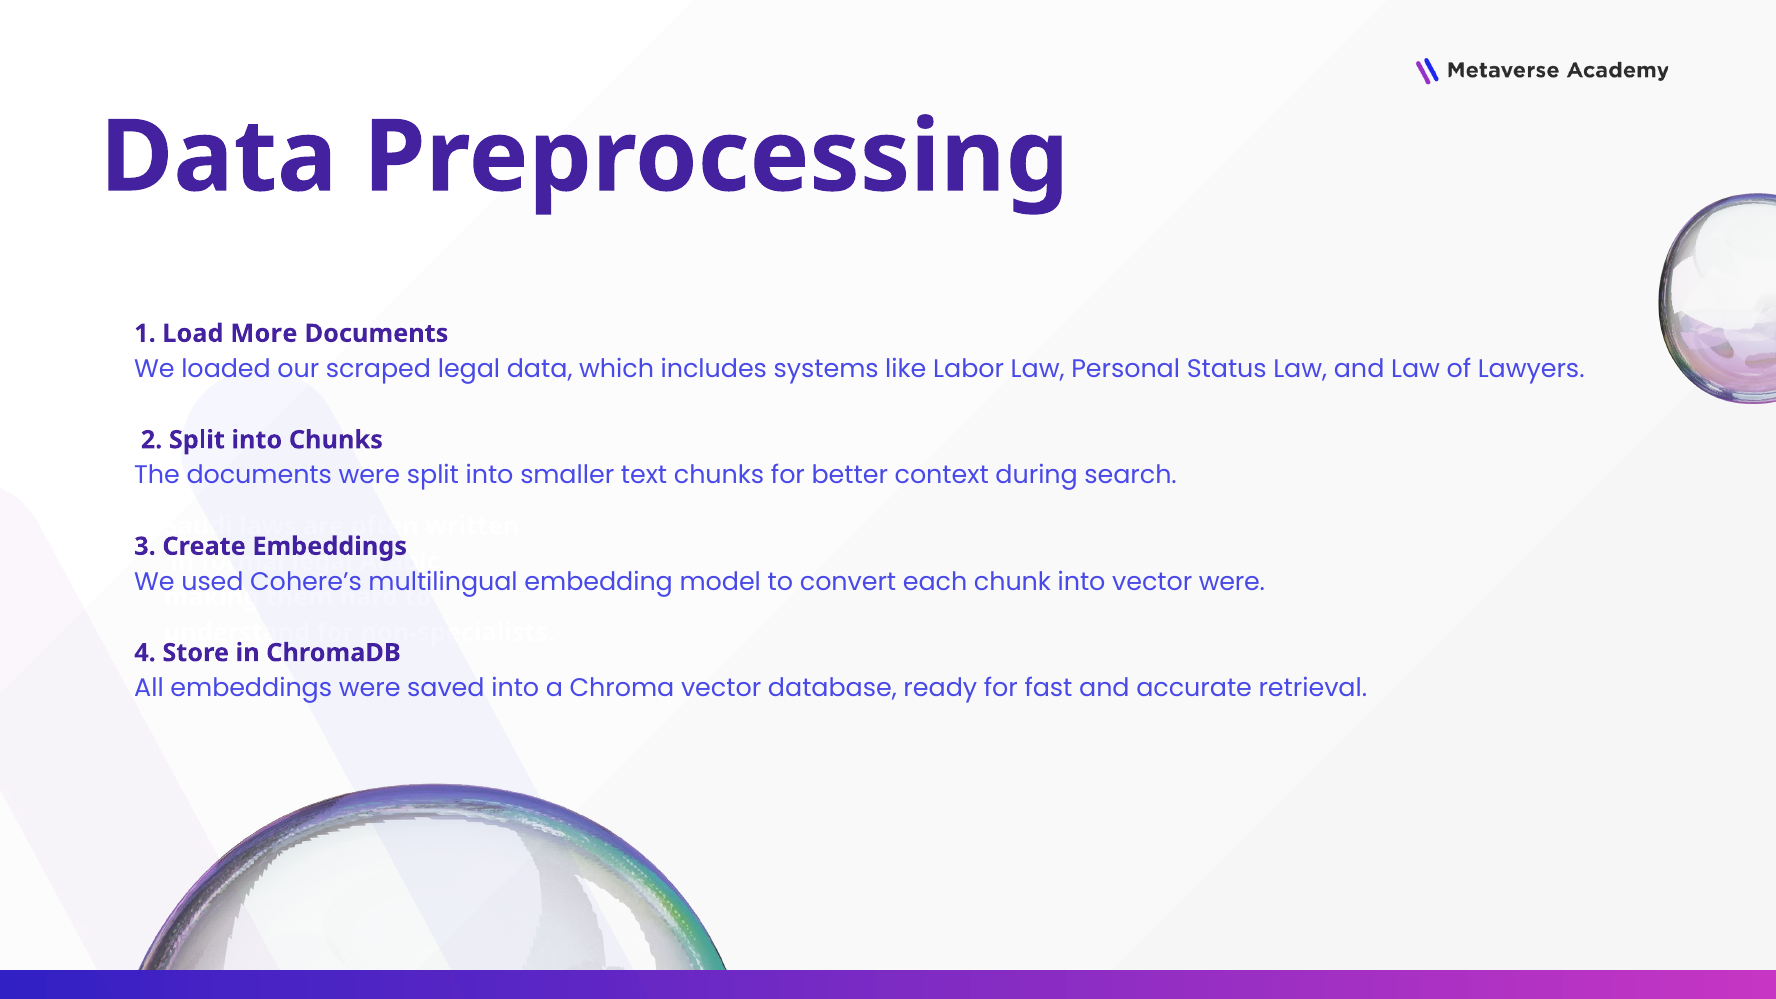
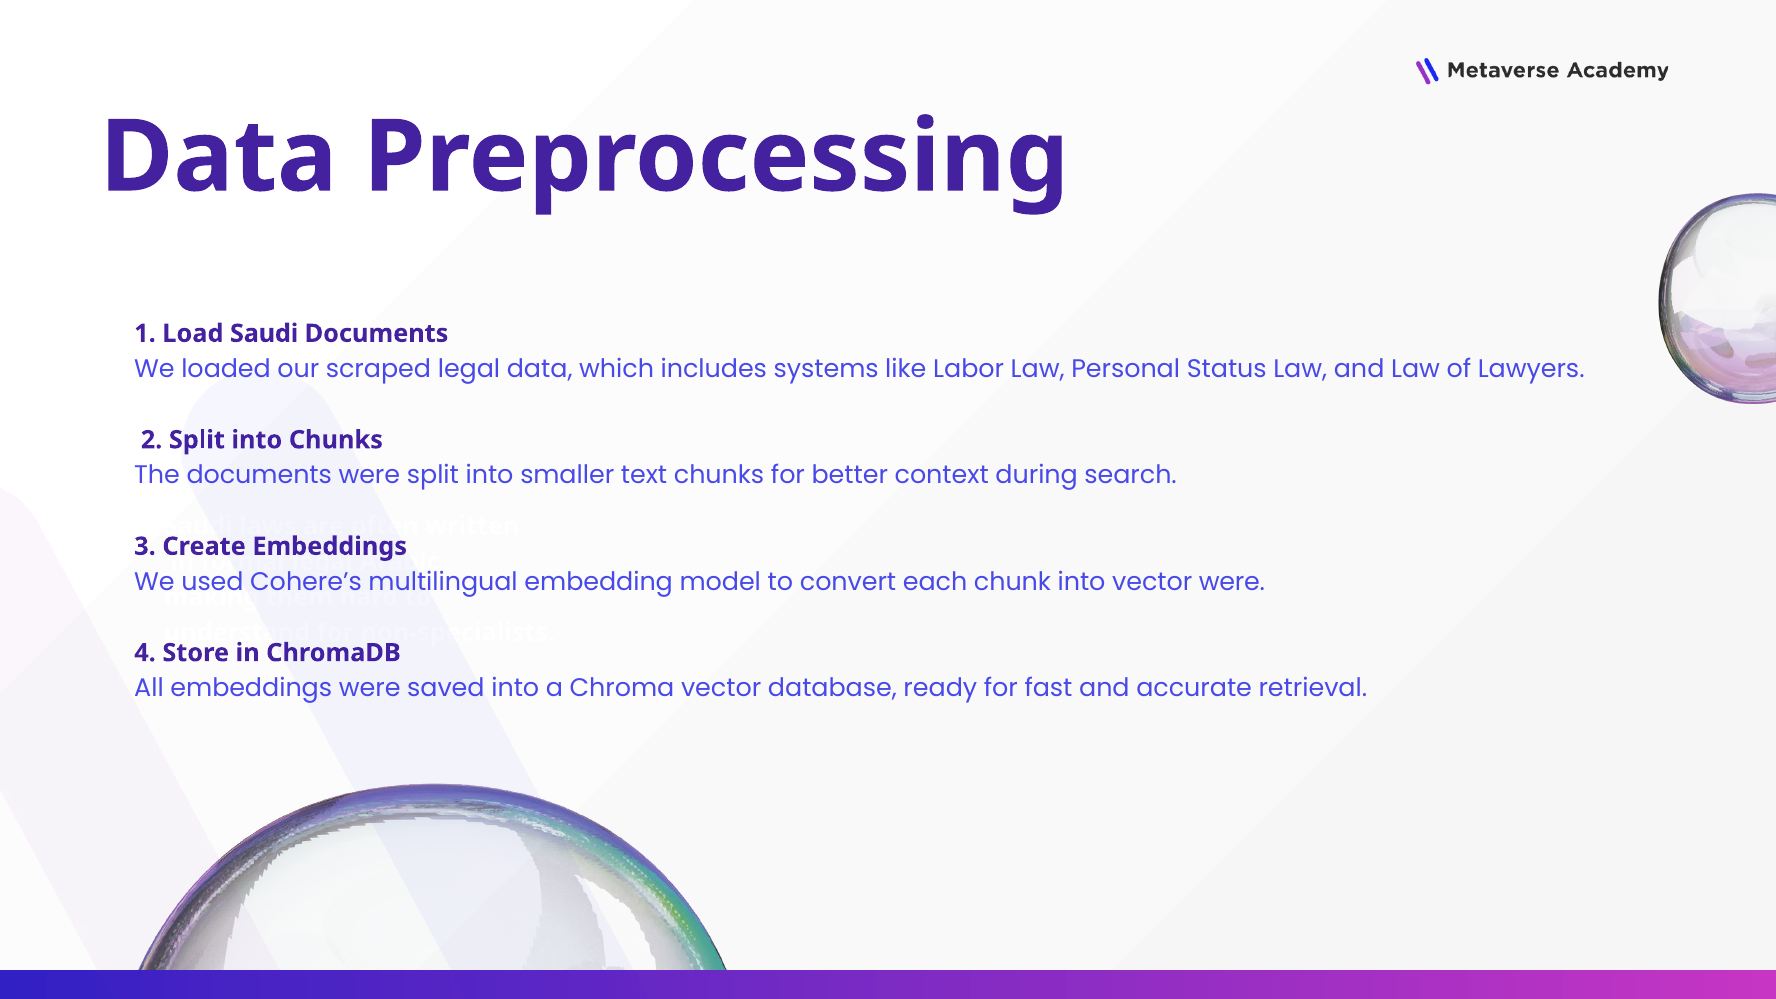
Load More: More -> Saudi
